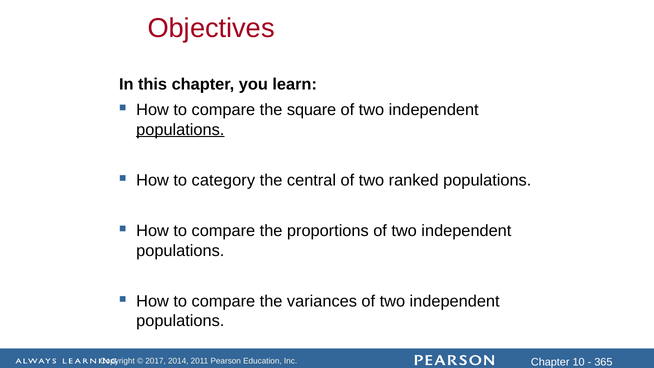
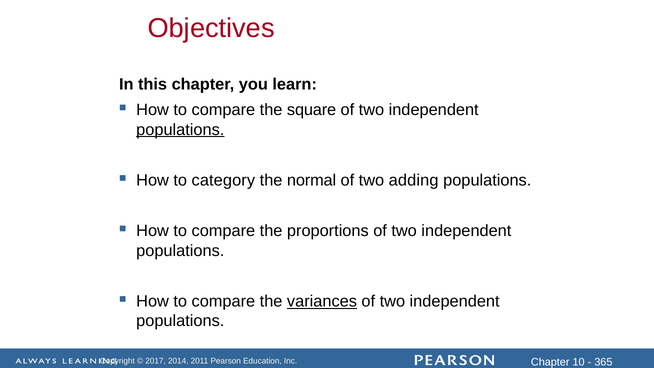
central: central -> normal
ranked: ranked -> adding
variances underline: none -> present
